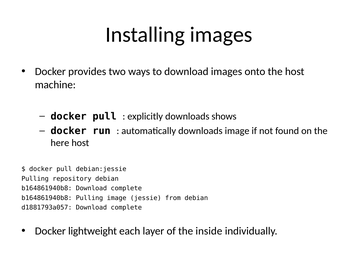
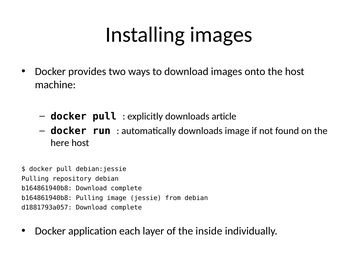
shows: shows -> article
lightweight: lightweight -> application
